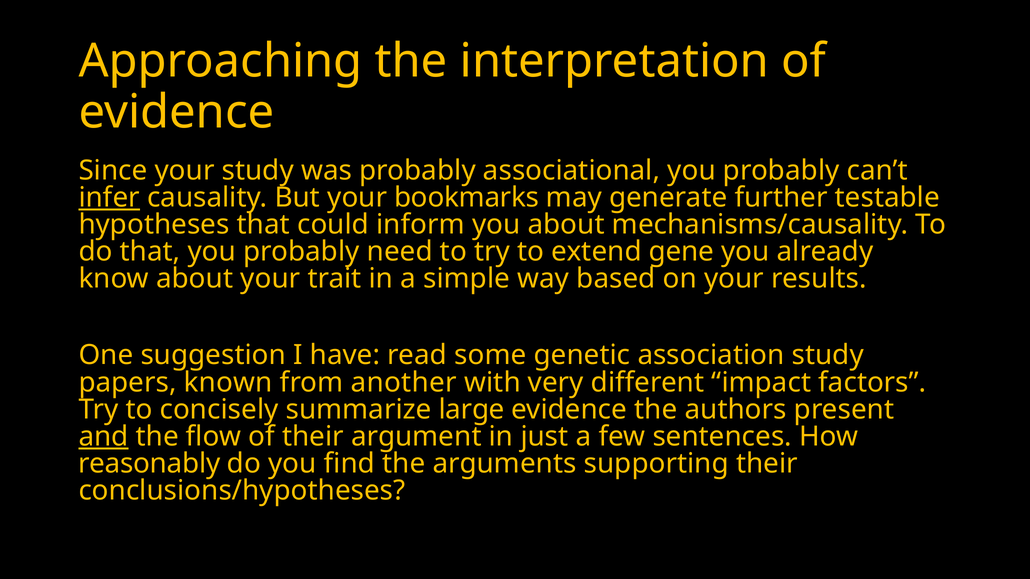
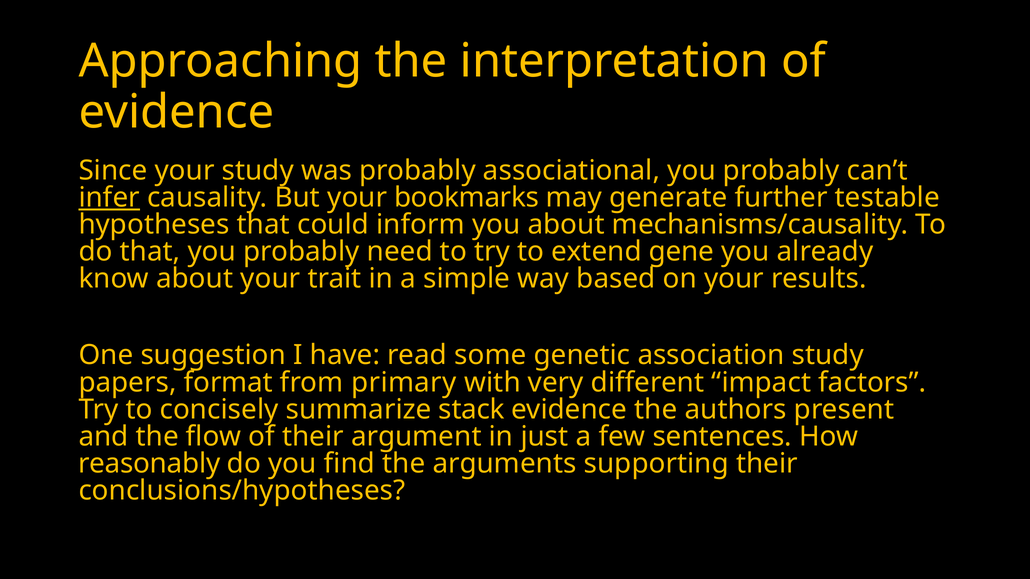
known: known -> format
another: another -> primary
large: large -> stack
and underline: present -> none
